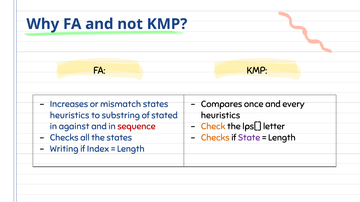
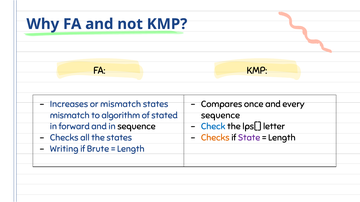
heuristics at (70, 116): heuristics -> mismatch
substring: substring -> algorithm
heuristics at (221, 116): heuristics -> sequence
Check colour: orange -> blue
against: against -> forward
sequence at (137, 127) colour: red -> black
Index: Index -> Brute
